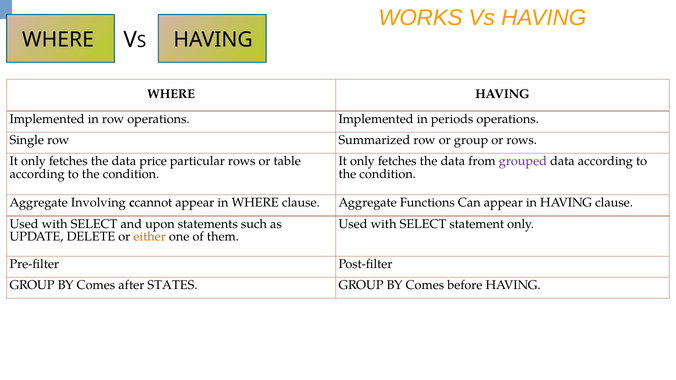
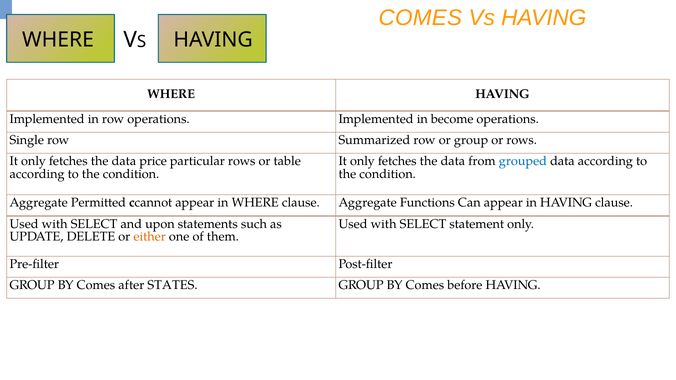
WORKS at (420, 18): WORKS -> COMES
periods: periods -> become
grouped colour: purple -> blue
Involving: Involving -> Permitted
